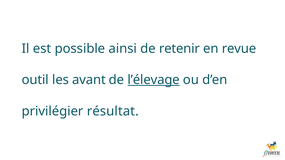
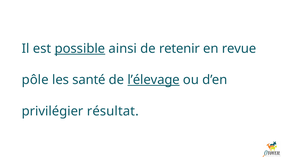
possible underline: none -> present
outil: outil -> pôle
avant: avant -> santé
